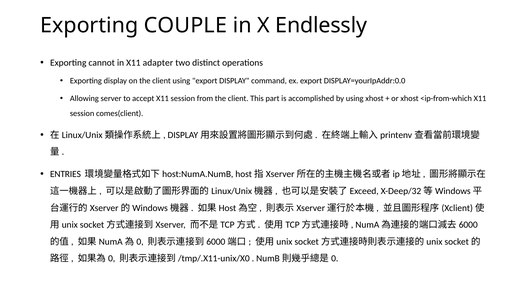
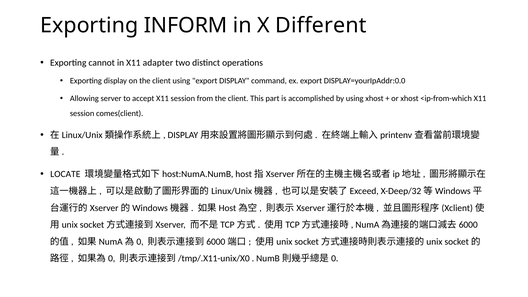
COUPLE: COUPLE -> INFORM
Endlessly: Endlessly -> Different
ENTRIES: ENTRIES -> LOCATE
